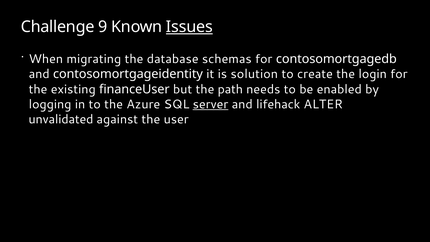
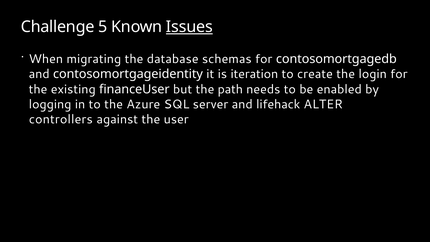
9: 9 -> 5
solution: solution -> iteration
server underline: present -> none
unvalidated: unvalidated -> controllers
